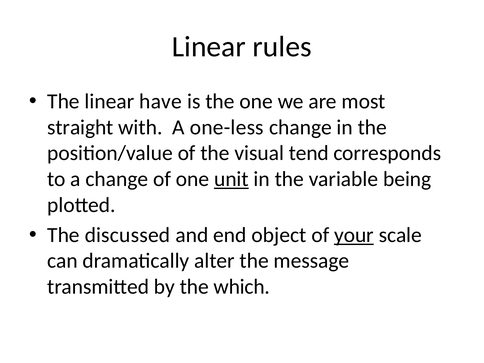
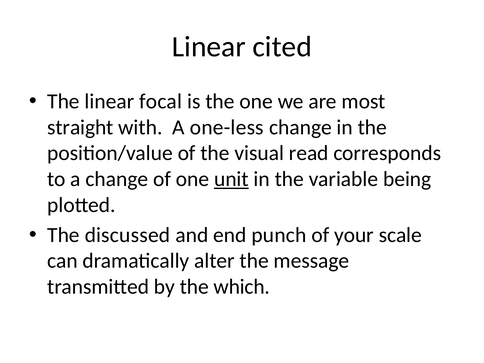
rules: rules -> cited
have: have -> focal
tend: tend -> read
object: object -> punch
your underline: present -> none
